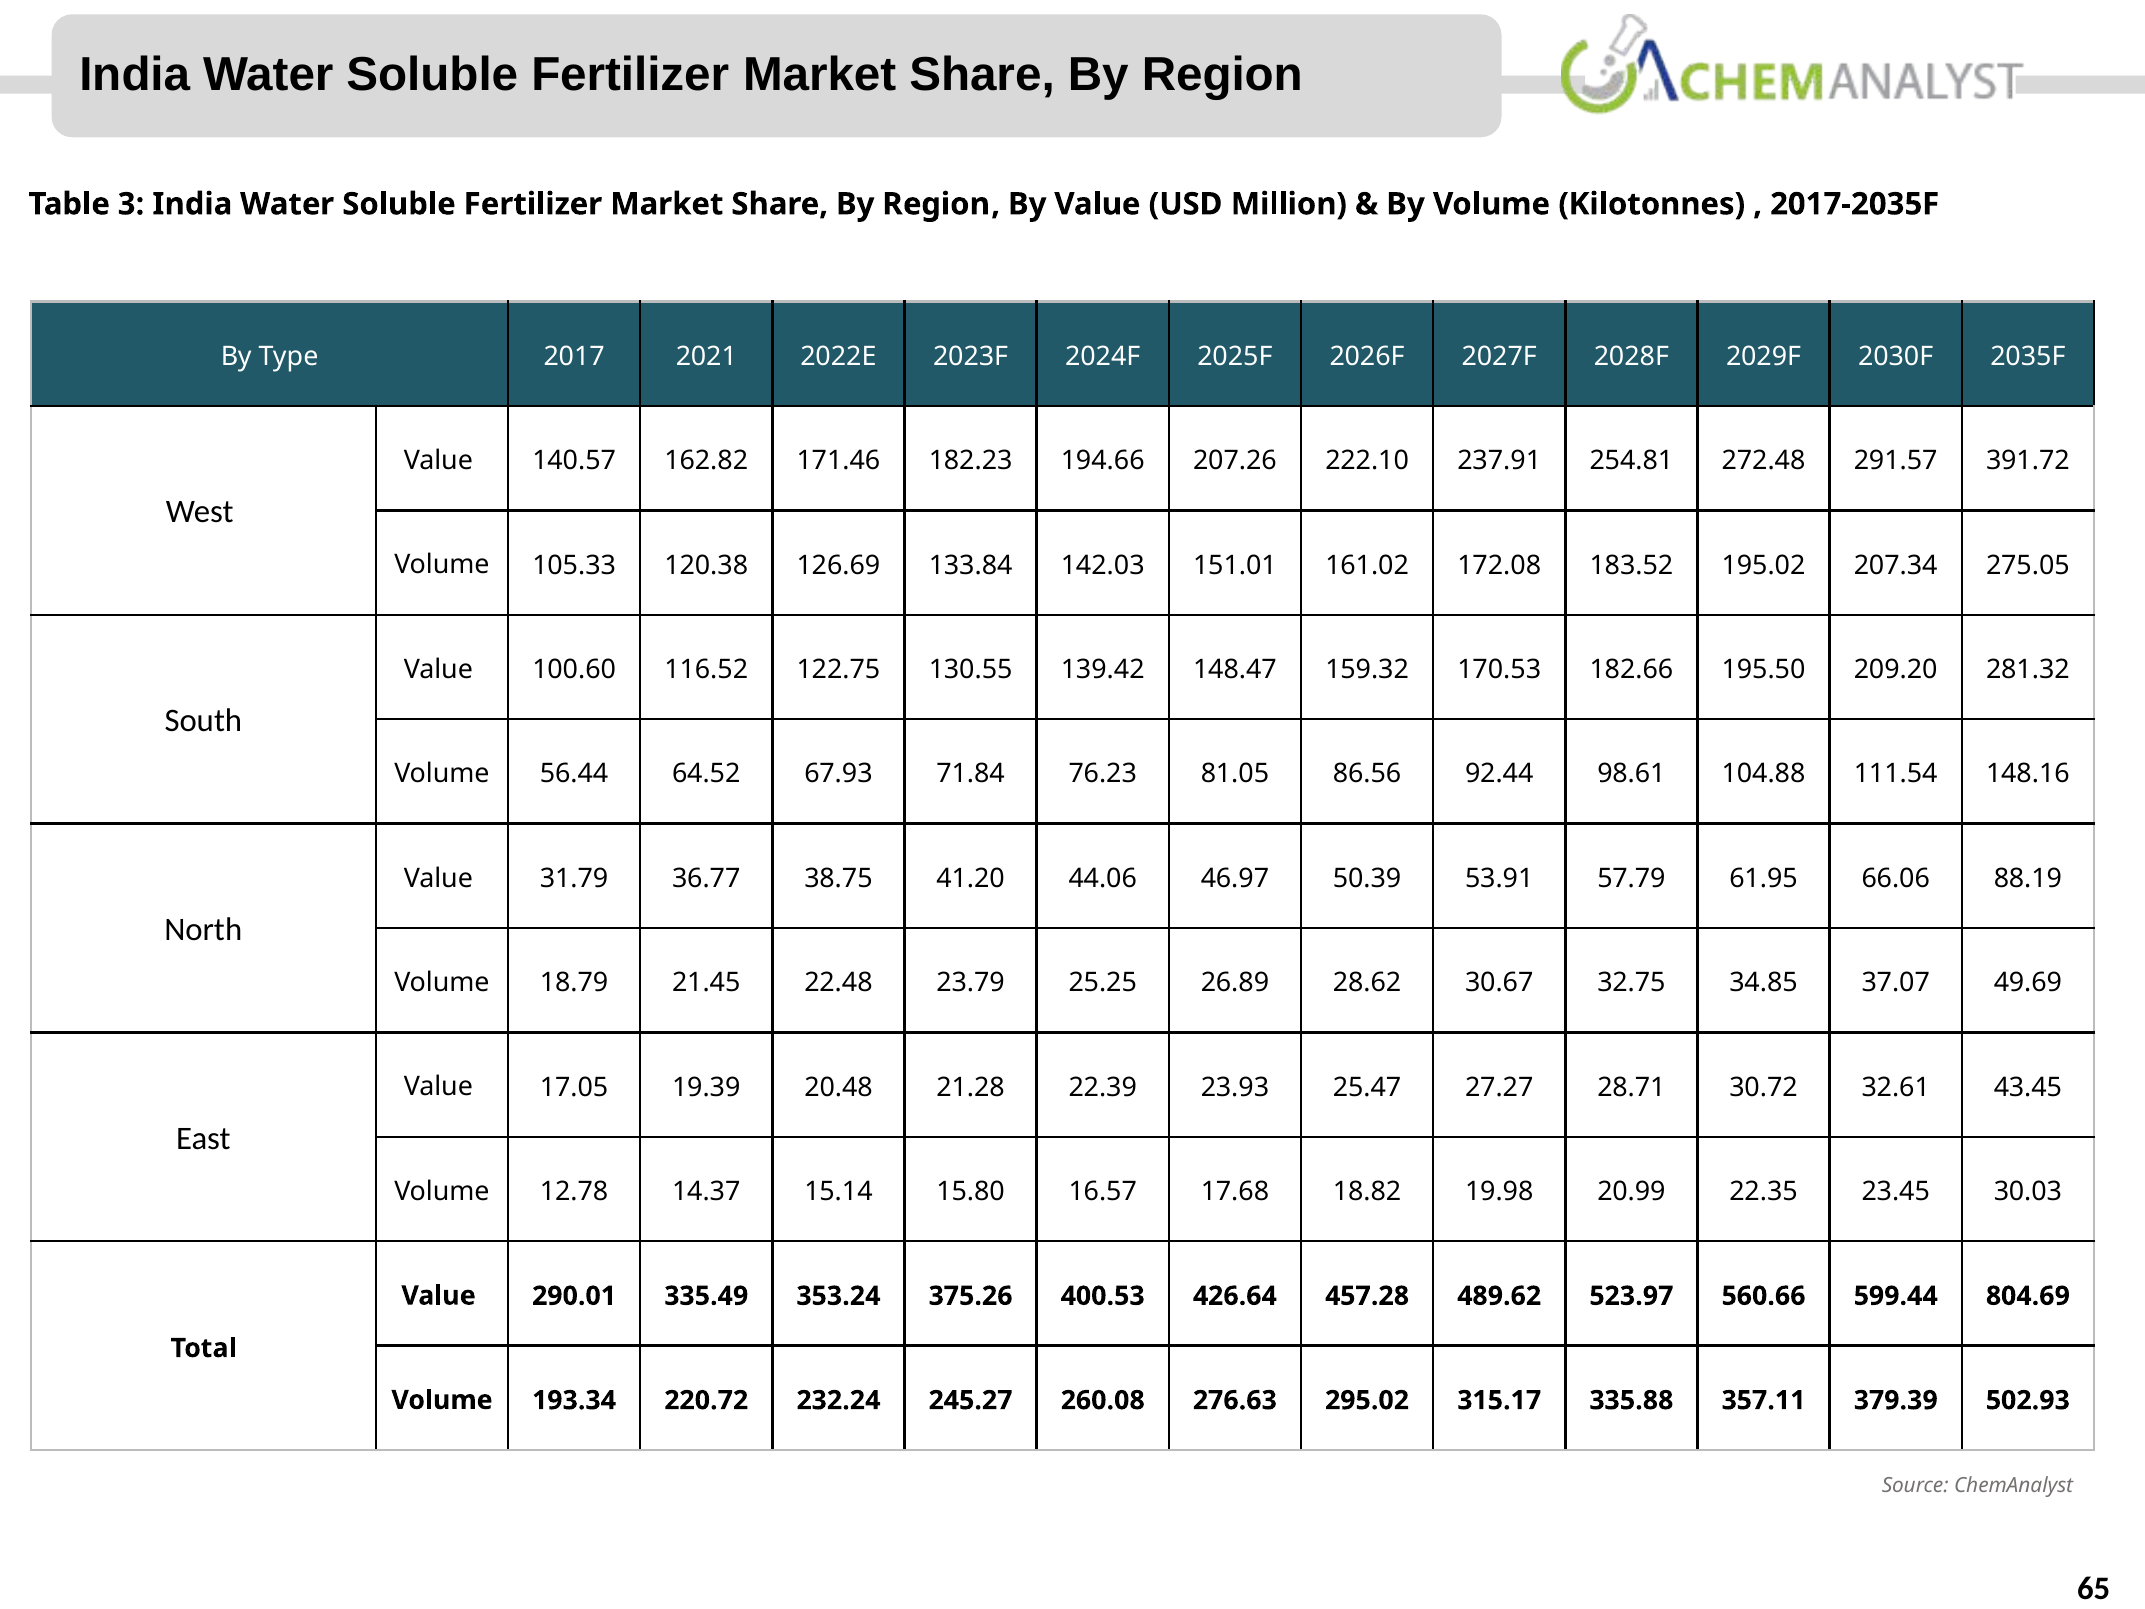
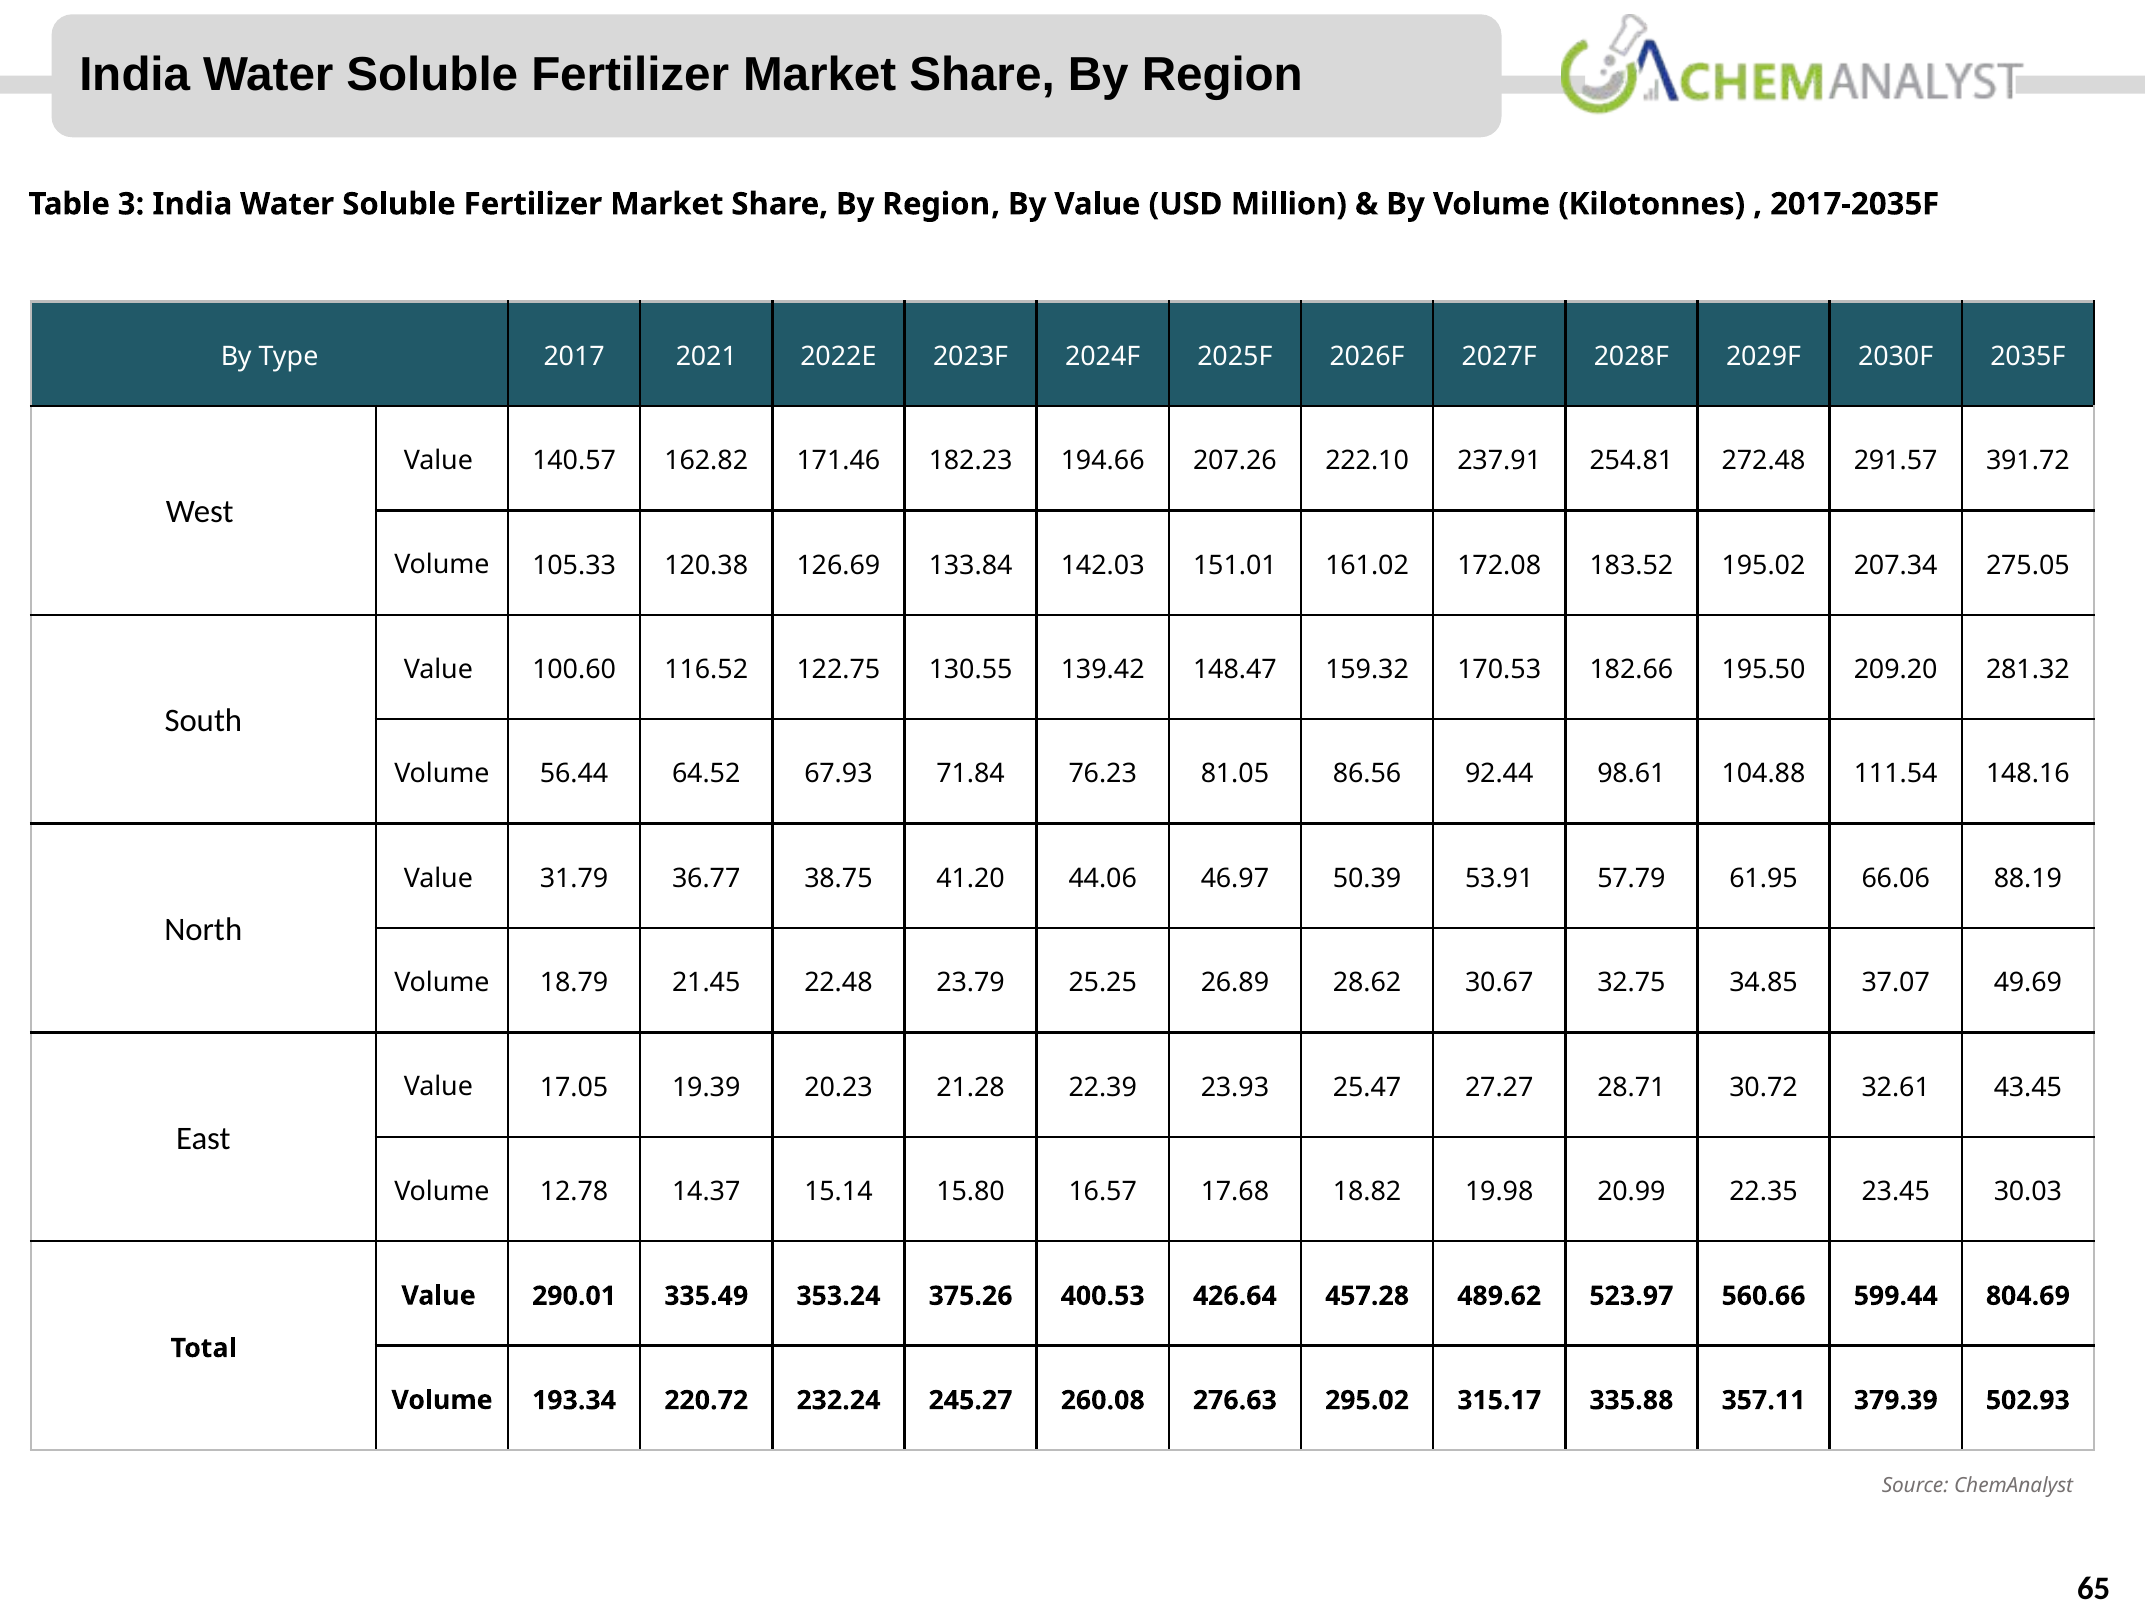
20.48: 20.48 -> 20.23
